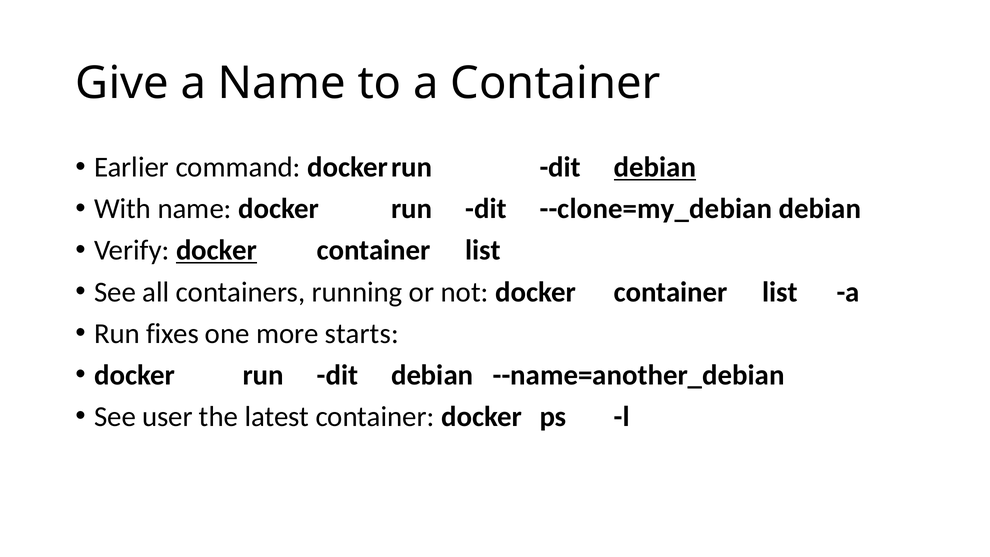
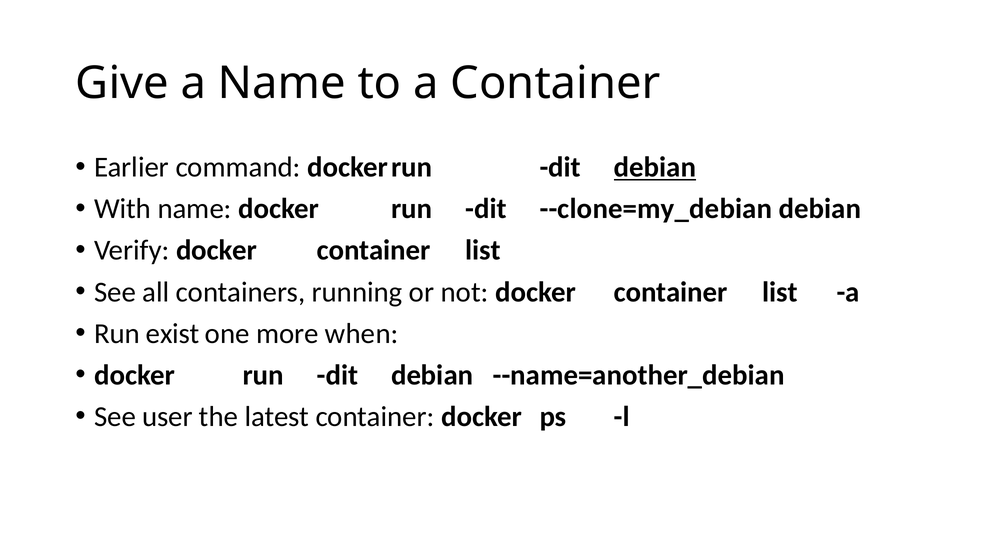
docker at (217, 250) underline: present -> none
fixes: fixes -> exist
starts: starts -> when
